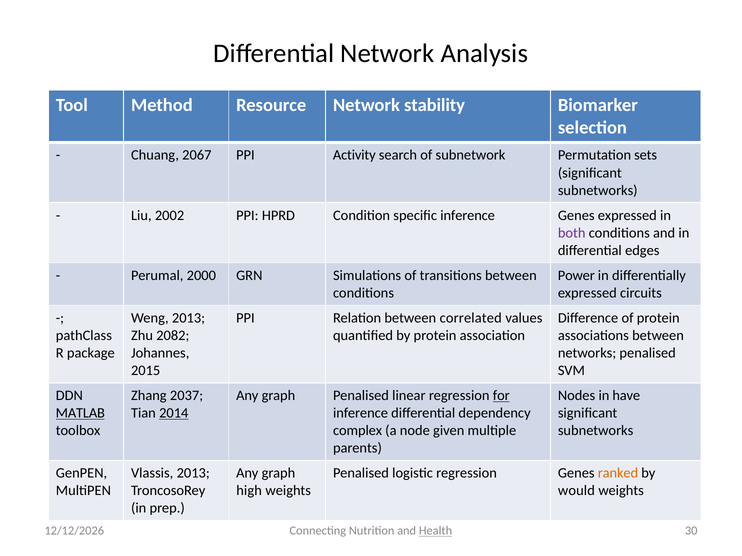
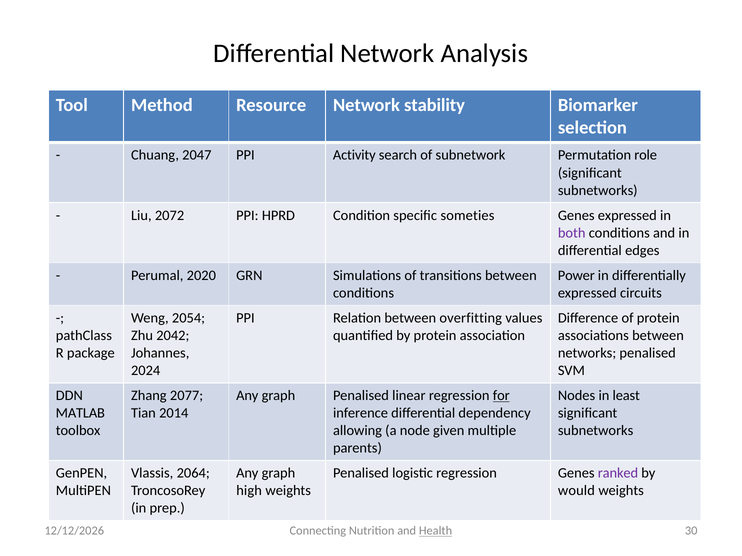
2067: 2067 -> 2047
sets: sets -> role
2002: 2002 -> 2072
specific inference: inference -> someties
2000: 2000 -> 2020
Weng 2013: 2013 -> 2054
correlated: correlated -> overfitting
2082: 2082 -> 2042
2015: 2015 -> 2024
2037: 2037 -> 2077
have: have -> least
MATLAB underline: present -> none
2014 underline: present -> none
complex: complex -> allowing
Vlassis 2013: 2013 -> 2064
ranked colour: orange -> purple
